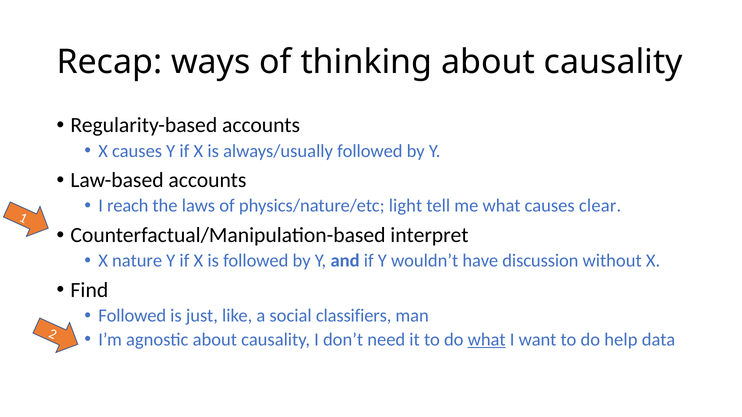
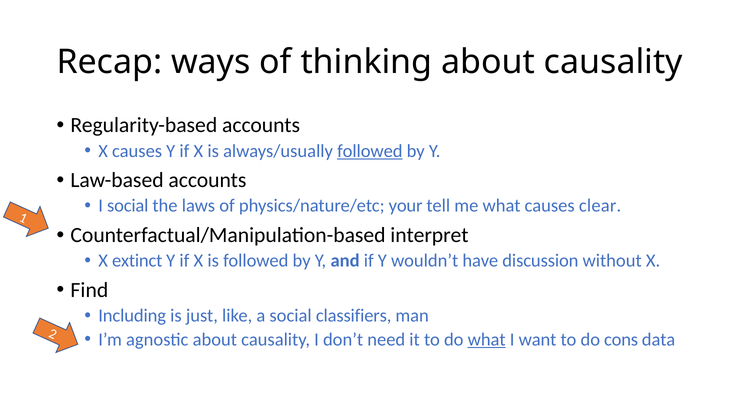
followed at (370, 151) underline: none -> present
I reach: reach -> social
light: light -> your
nature: nature -> extinct
Followed at (132, 316): Followed -> Including
help: help -> cons
